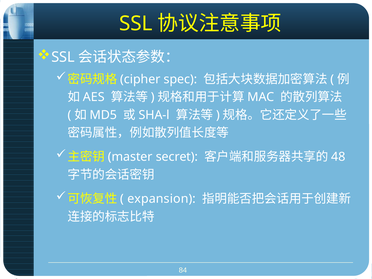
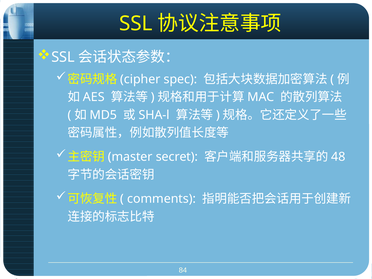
expansion: expansion -> comments
